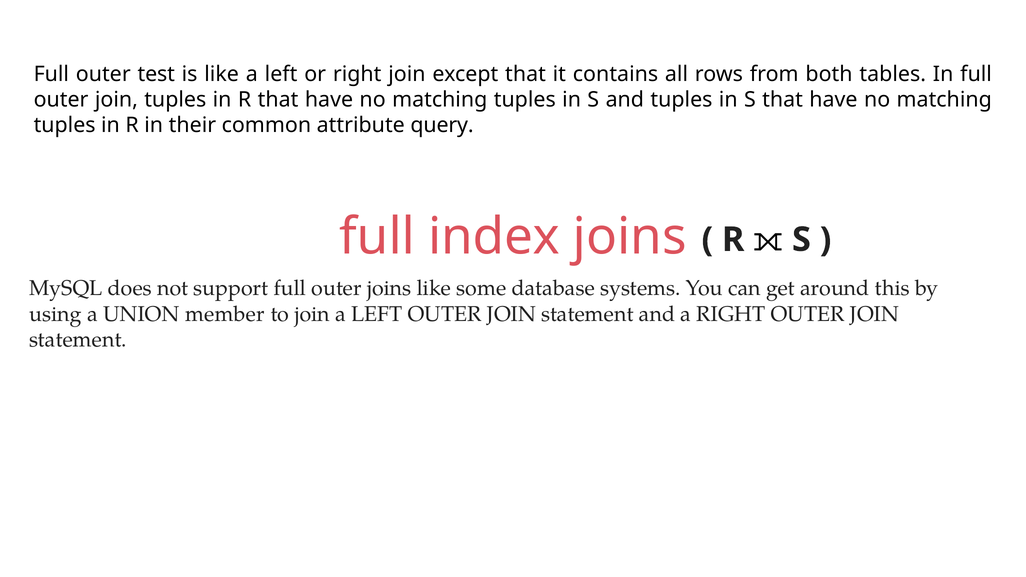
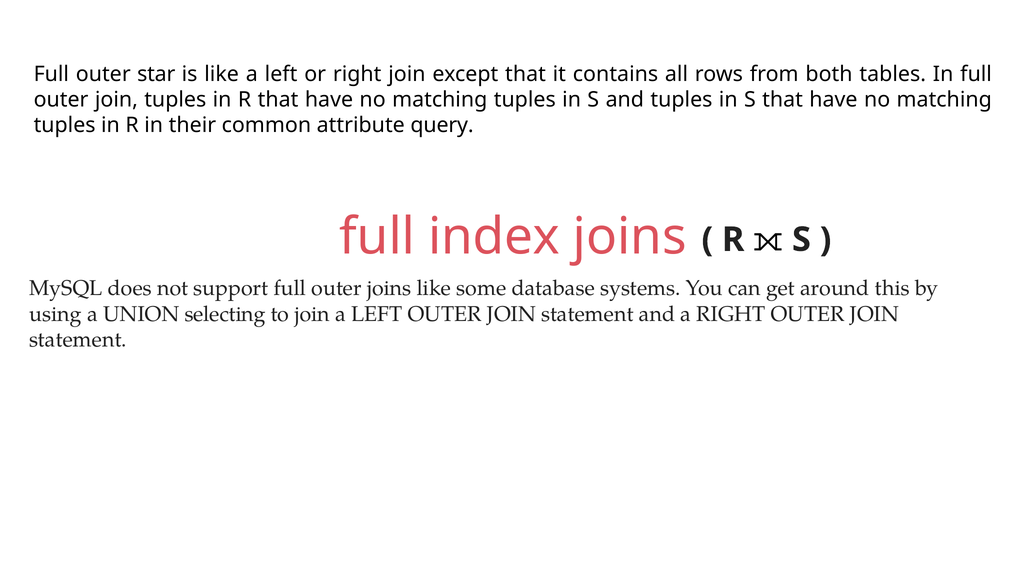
test: test -> star
member: member -> selecting
